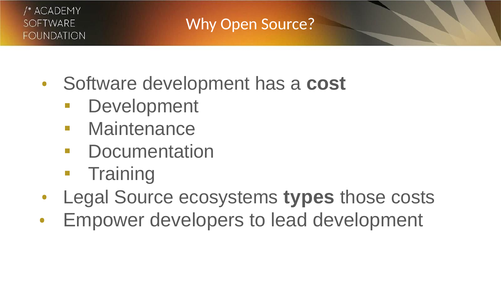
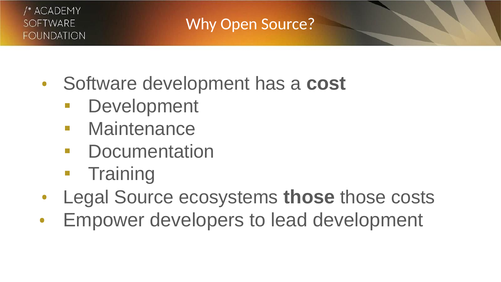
ecosystems types: types -> those
